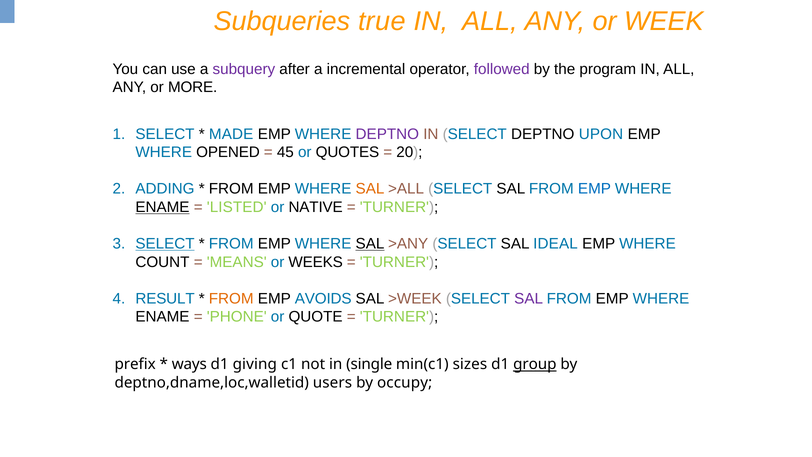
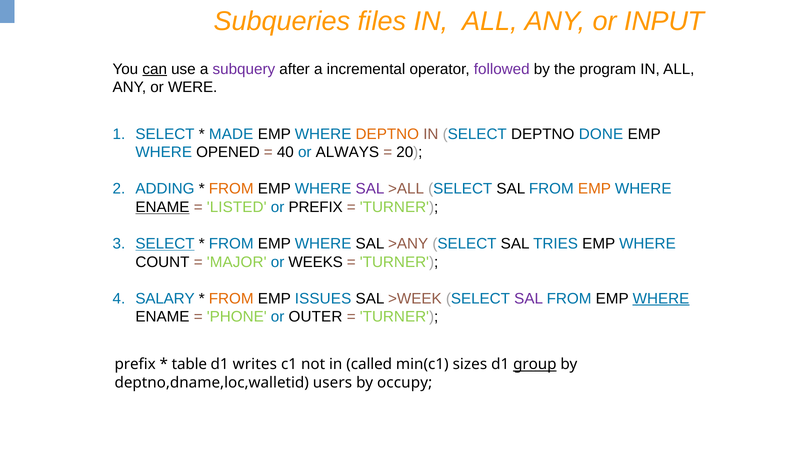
true: true -> files
WEEK: WEEK -> INPUT
can underline: none -> present
MORE: MORE -> WERE
DEPTNO at (387, 134) colour: purple -> orange
UPON: UPON -> DONE
45: 45 -> 40
QUOTES: QUOTES -> ALWAYS
FROM at (231, 189) colour: black -> orange
SAL at (370, 189) colour: orange -> purple
EMP at (594, 189) colour: blue -> orange
or NATIVE: NATIVE -> PREFIX
SAL at (370, 244) underline: present -> none
IDEAL: IDEAL -> TRIES
MEANS: MEANS -> MAJOR
RESULT: RESULT -> SALARY
AVOIDS: AVOIDS -> ISSUES
WHERE at (661, 298) underline: none -> present
QUOTE: QUOTE -> OUTER
ways: ways -> table
giving: giving -> writes
single: single -> called
